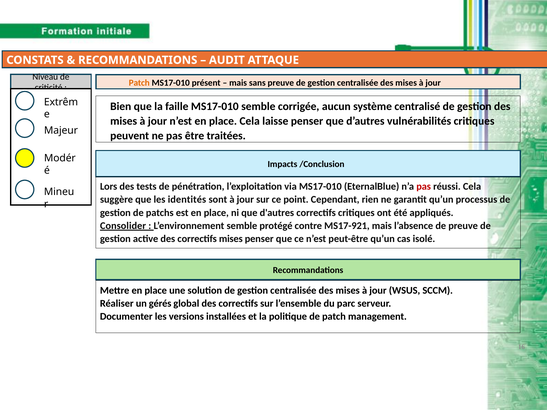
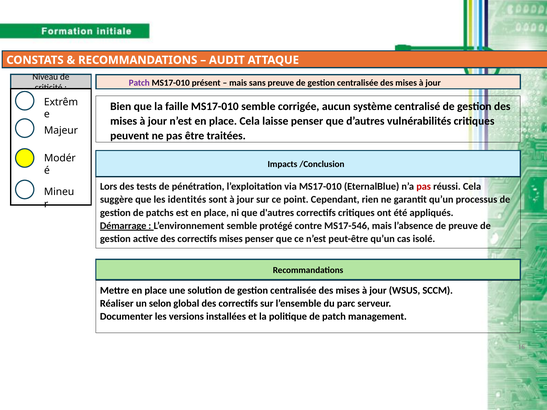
Patch at (139, 83) colour: orange -> purple
Consolider: Consolider -> Démarrage
MS17-921: MS17-921 -> MS17-546
gérés: gérés -> selon
